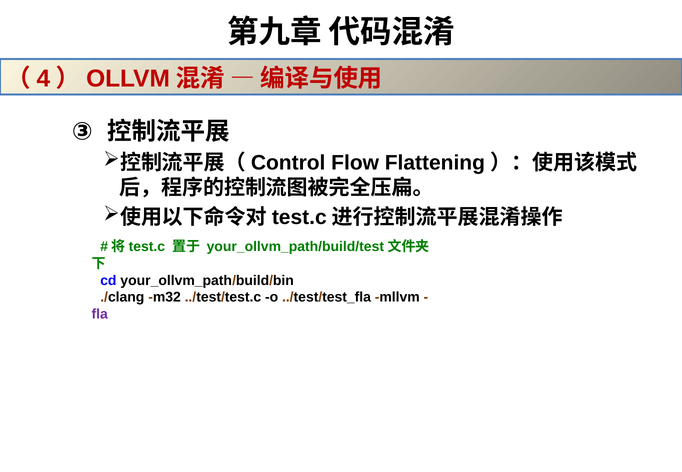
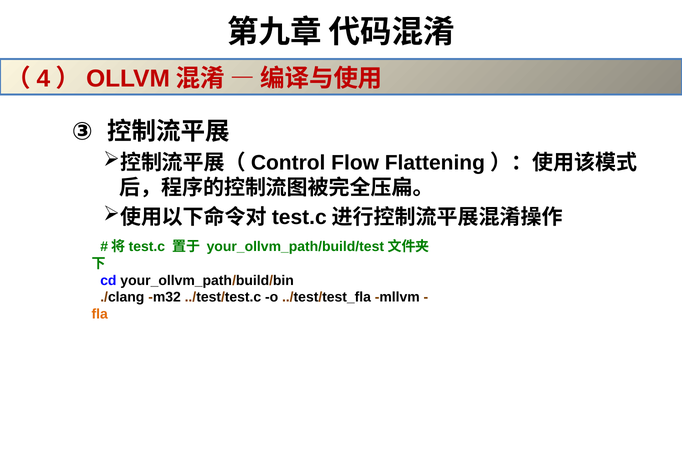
fla colour: purple -> orange
